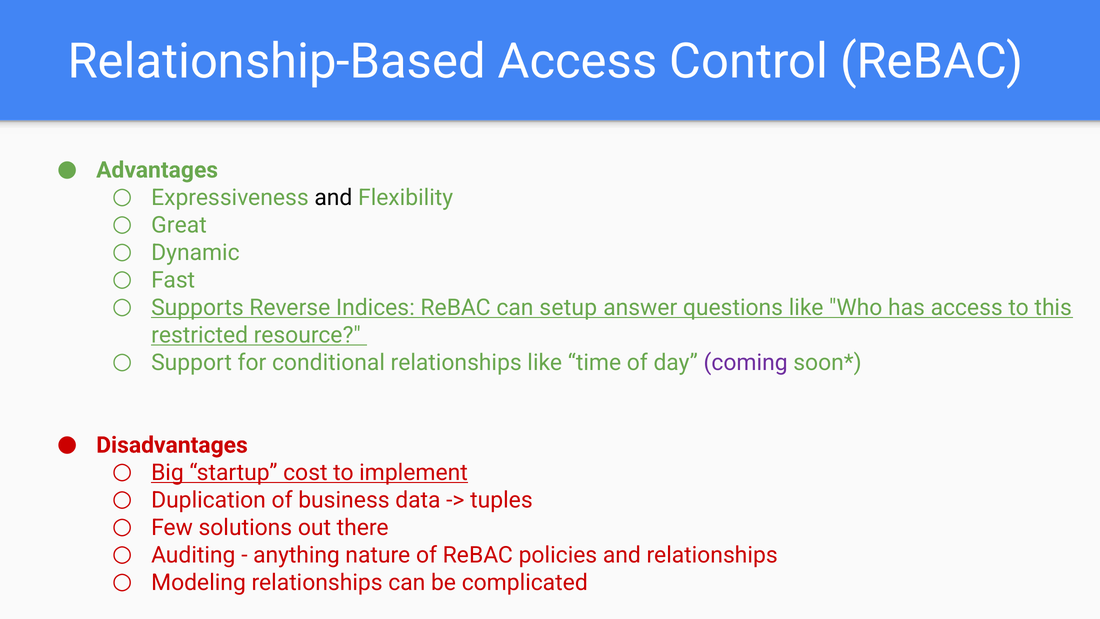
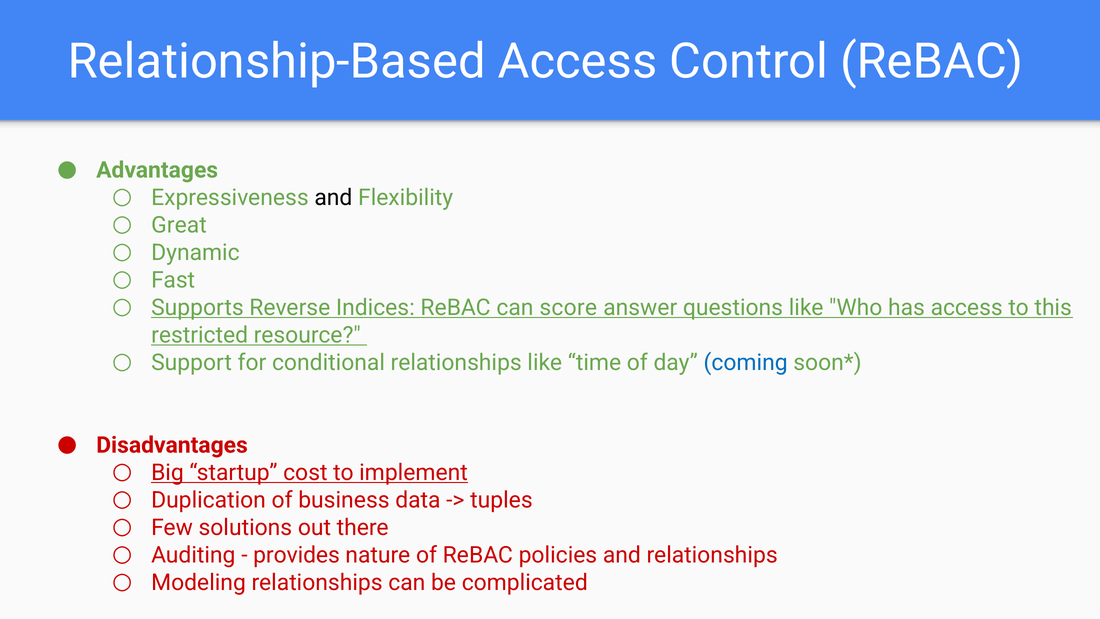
setup: setup -> score
coming colour: purple -> blue
anything: anything -> provides
